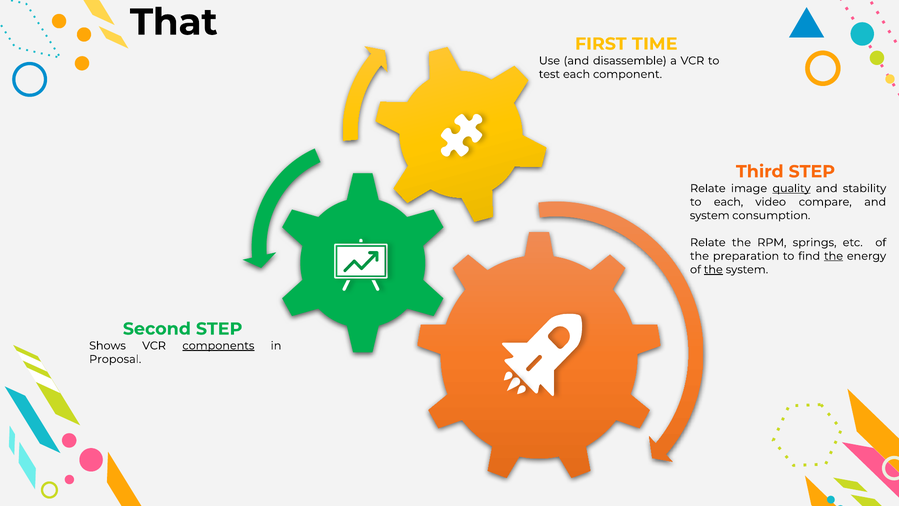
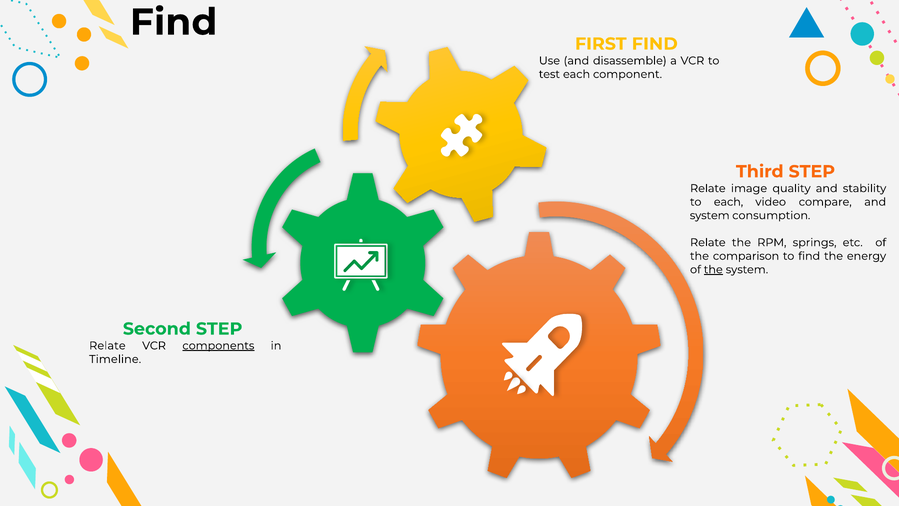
That at (174, 22): That -> Find
FIRST TIME: TIME -> FIND
quality underline: present -> none
preparation: preparation -> comparison
the at (834, 256) underline: present -> none
Shows at (107, 345): Shows -> Relate
Proposal: Proposal -> Timeline
